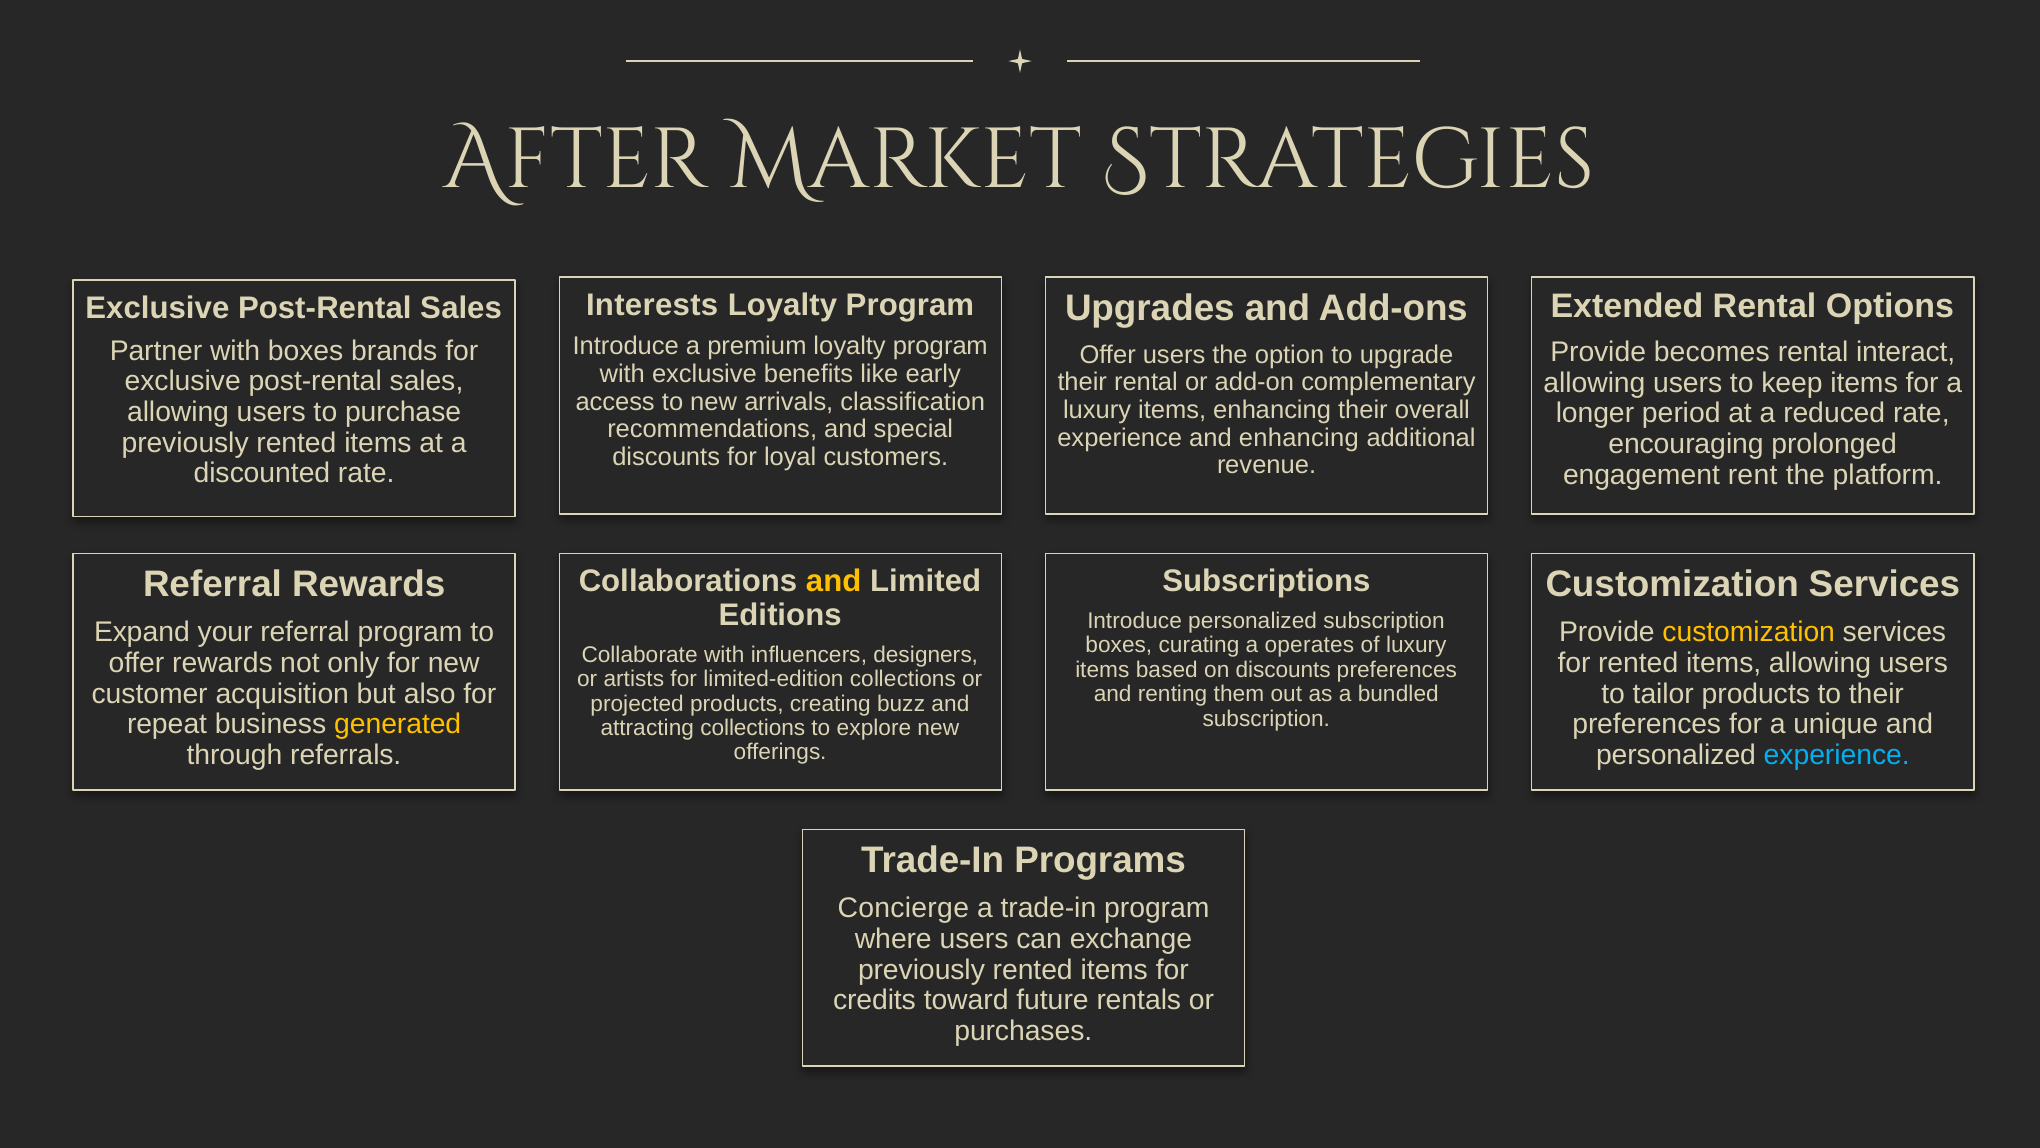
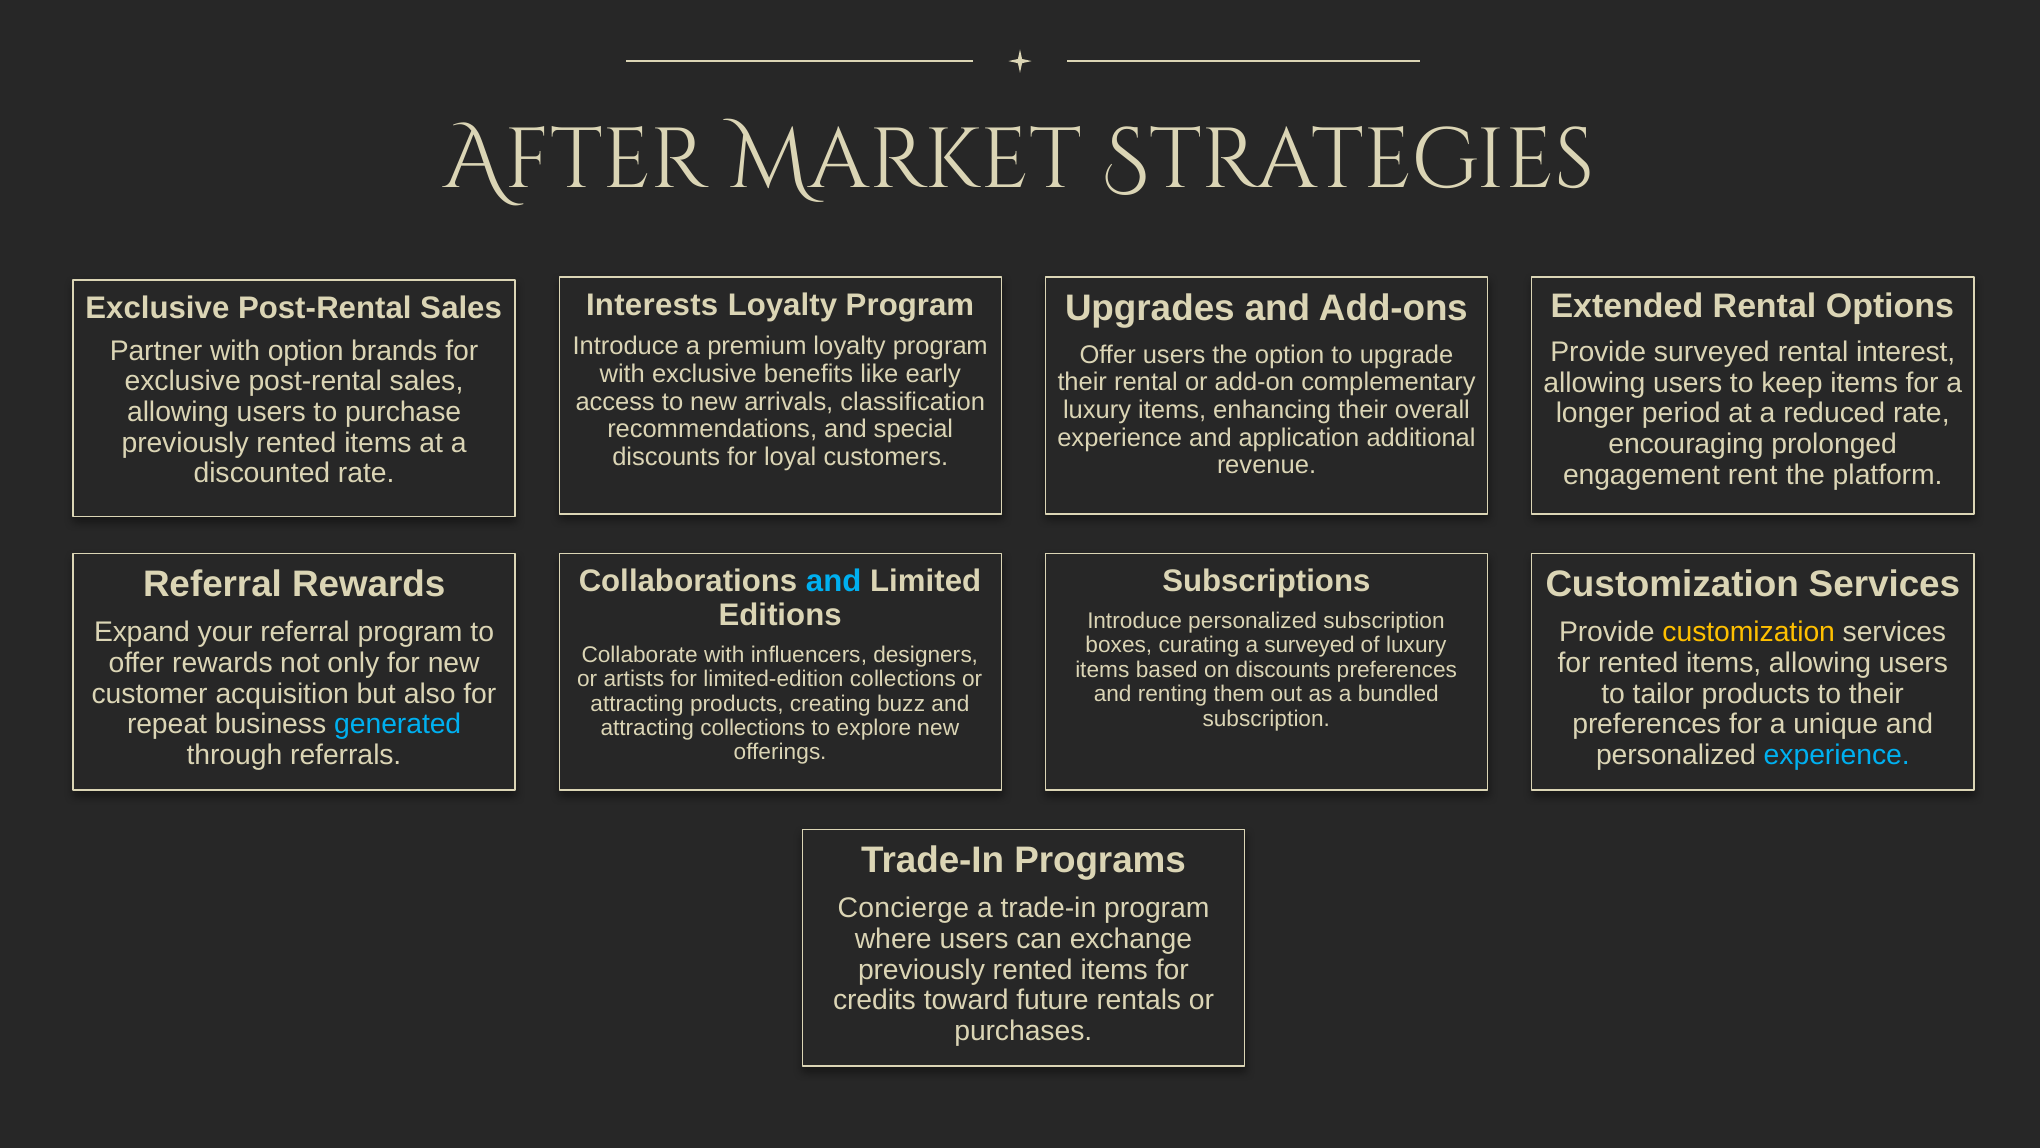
with boxes: boxes -> option
Provide becomes: becomes -> surveyed
interact: interact -> interest
and enhancing: enhancing -> application
and at (834, 581) colour: yellow -> light blue
a operates: operates -> surveyed
projected at (637, 703): projected -> attracting
generated colour: yellow -> light blue
